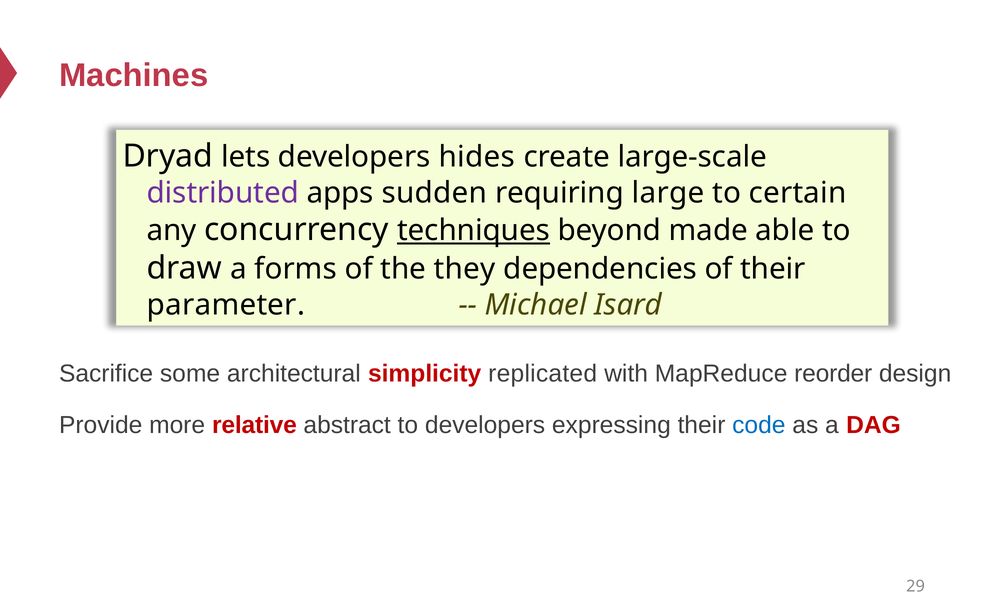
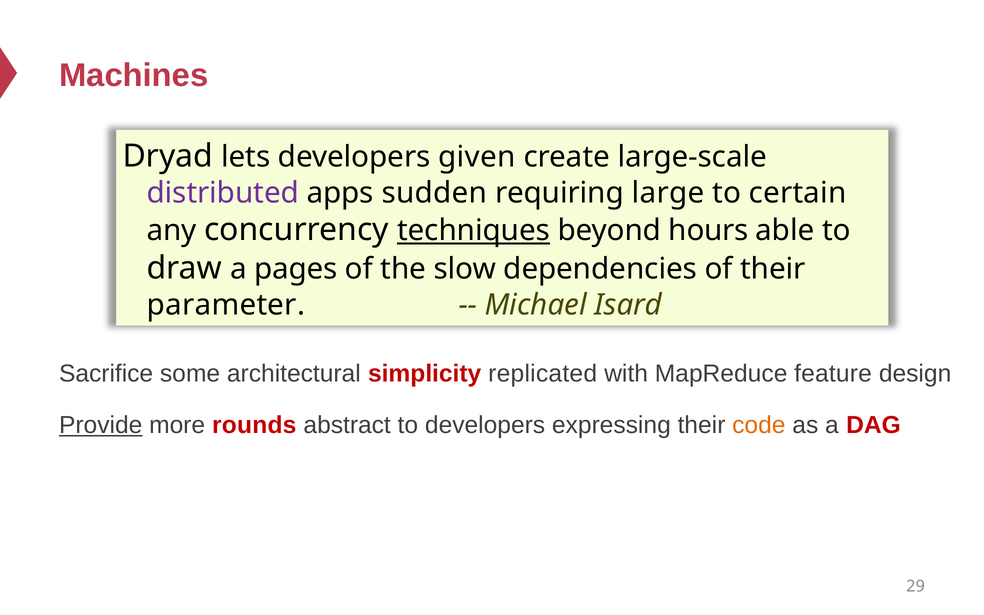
hides: hides -> given
made: made -> hours
forms: forms -> pages
they: they -> slow
reorder: reorder -> feature
Provide underline: none -> present
relative: relative -> rounds
code colour: blue -> orange
